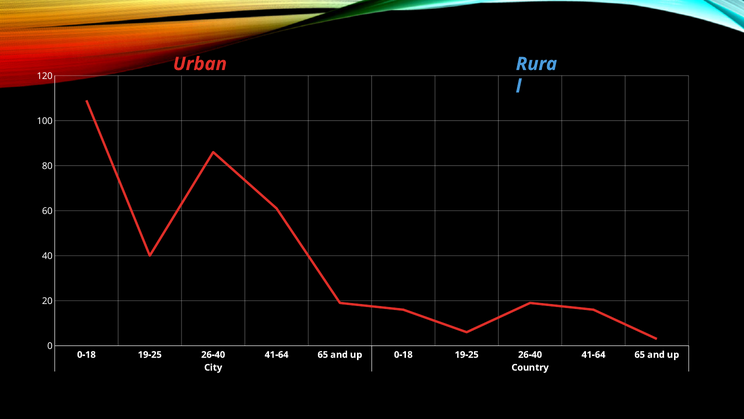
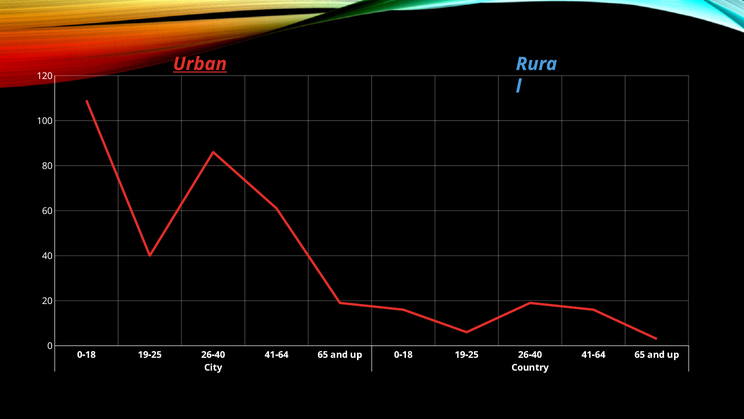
Urban underline: none -> present
